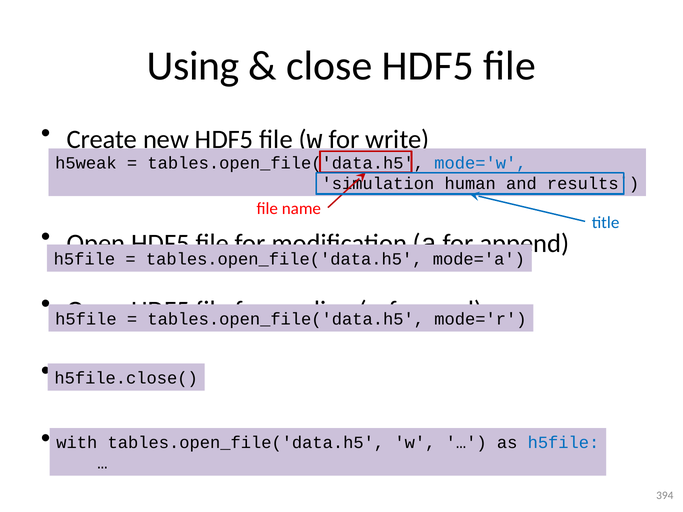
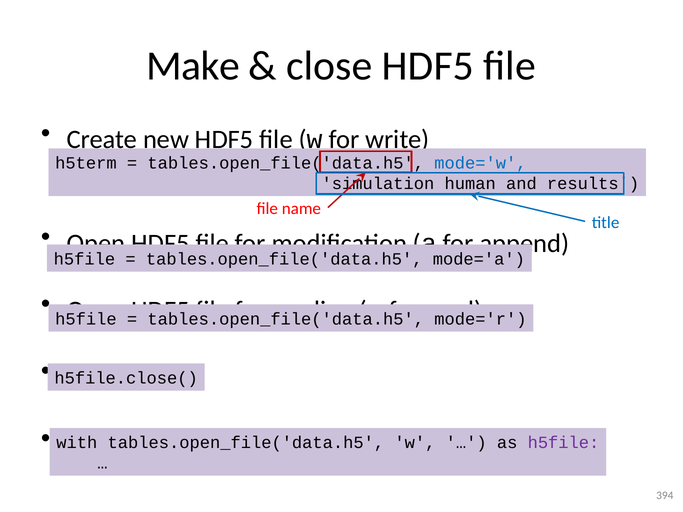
Using: Using -> Make
h5weak: h5weak -> h5term
h5file at (563, 443) colour: blue -> purple
